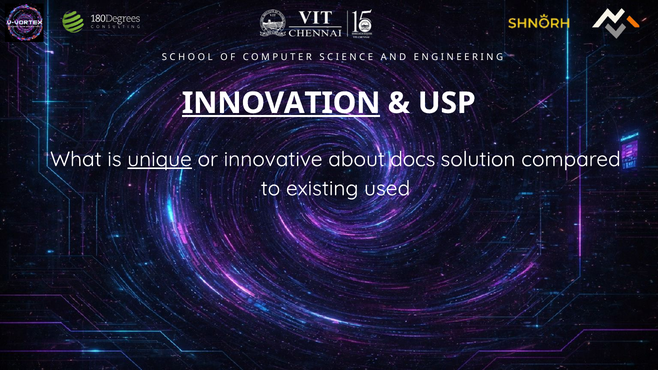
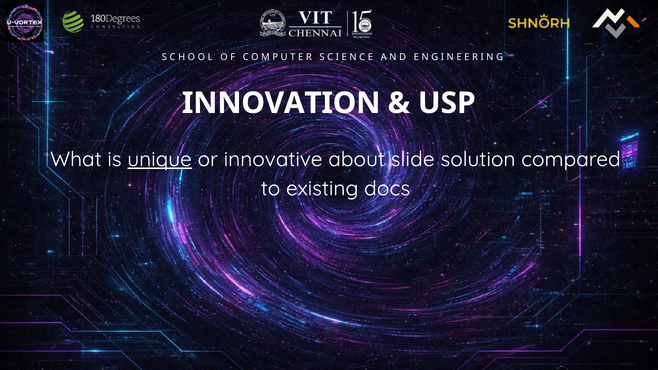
INNOVATION underline: present -> none
docs: docs -> slide
used: used -> docs
